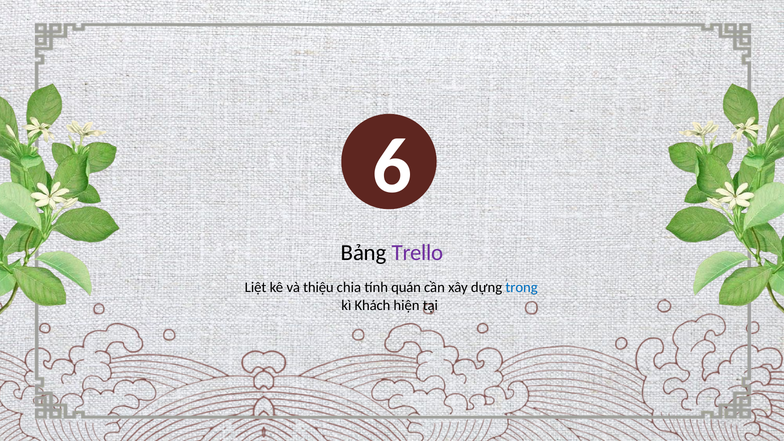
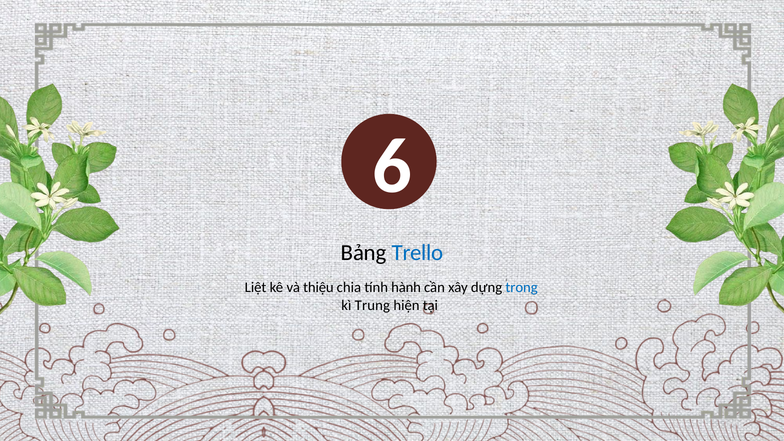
Trello colour: purple -> blue
quán: quán -> hành
Khách: Khách -> Trung
